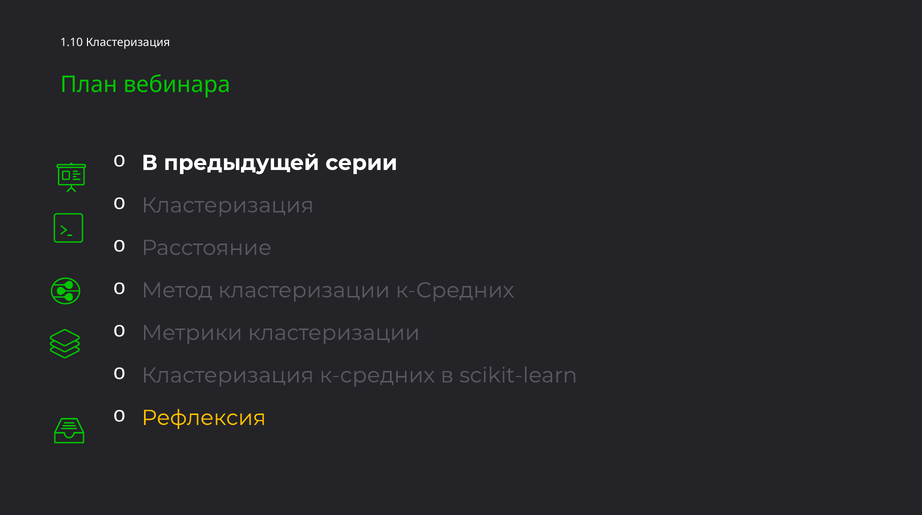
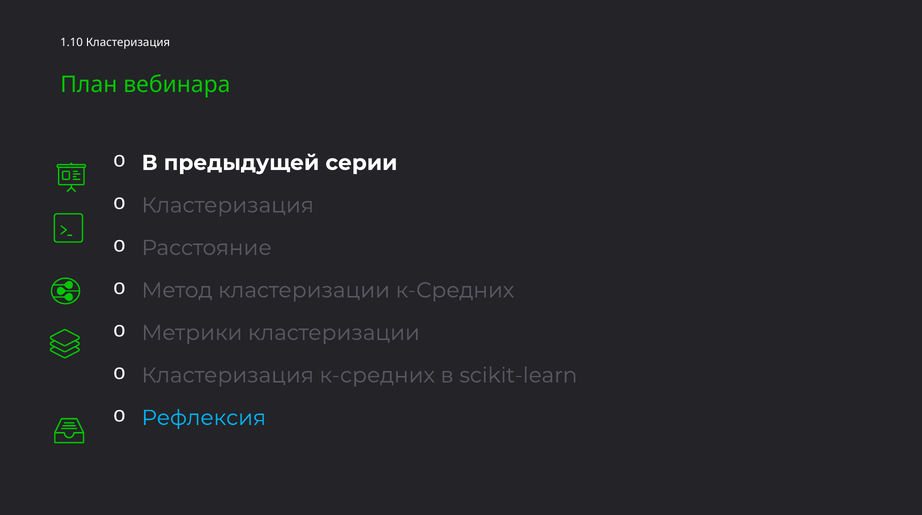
Рефлексия colour: yellow -> light blue
